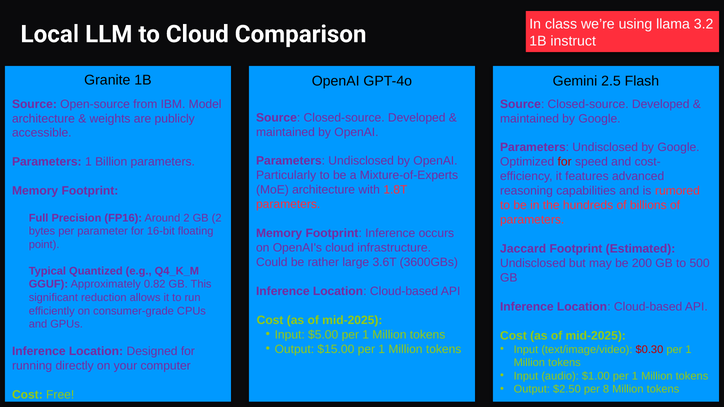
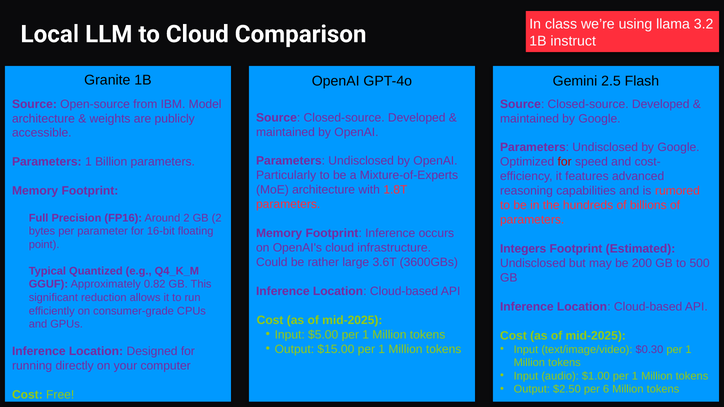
Jaccard: Jaccard -> Integers
$0.30 colour: red -> purple
8: 8 -> 6
